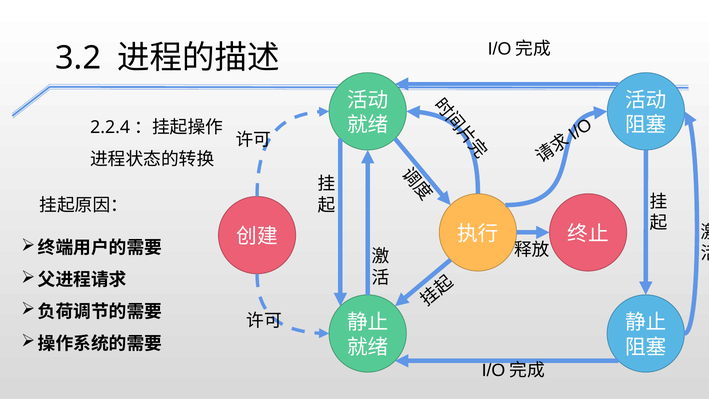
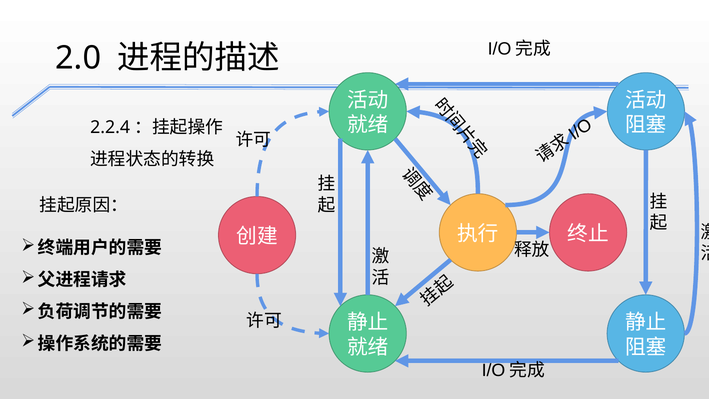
3.2: 3.2 -> 2.0
